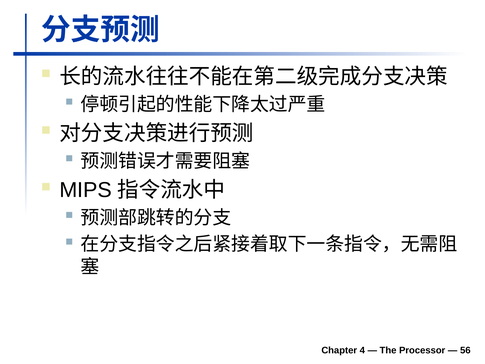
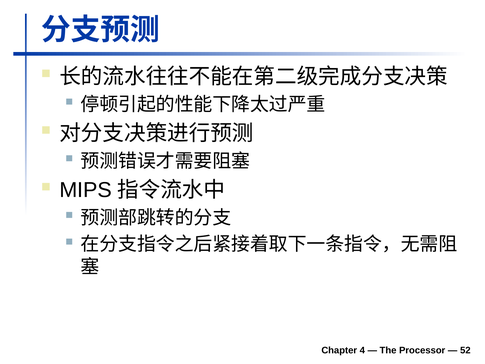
56: 56 -> 52
